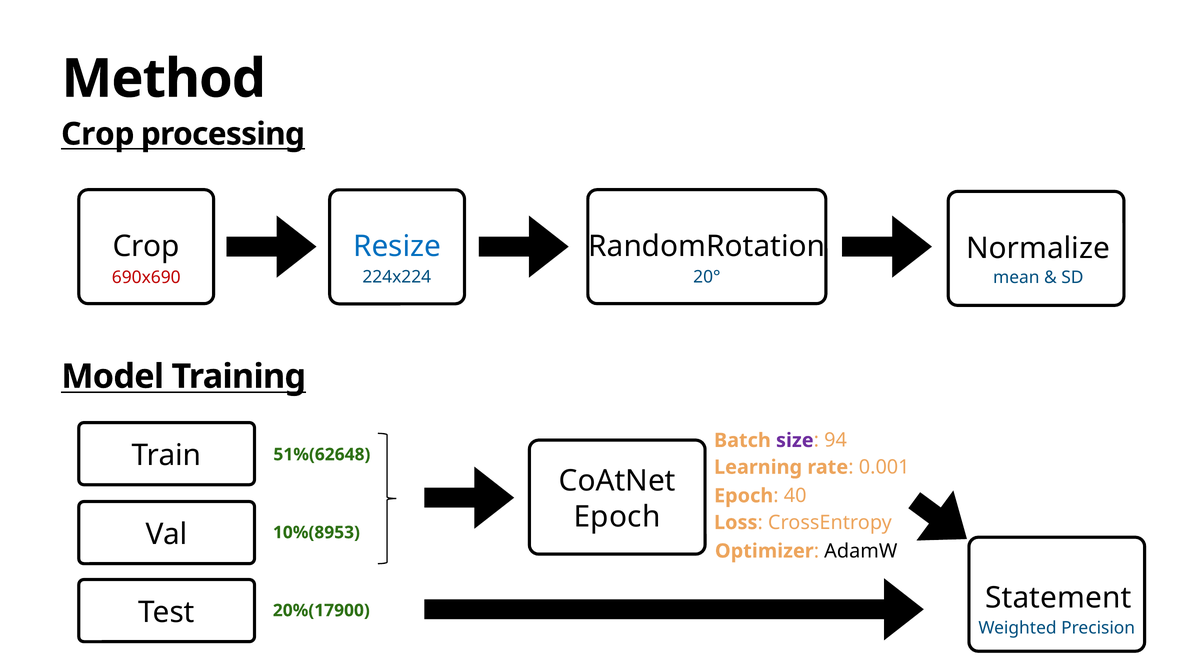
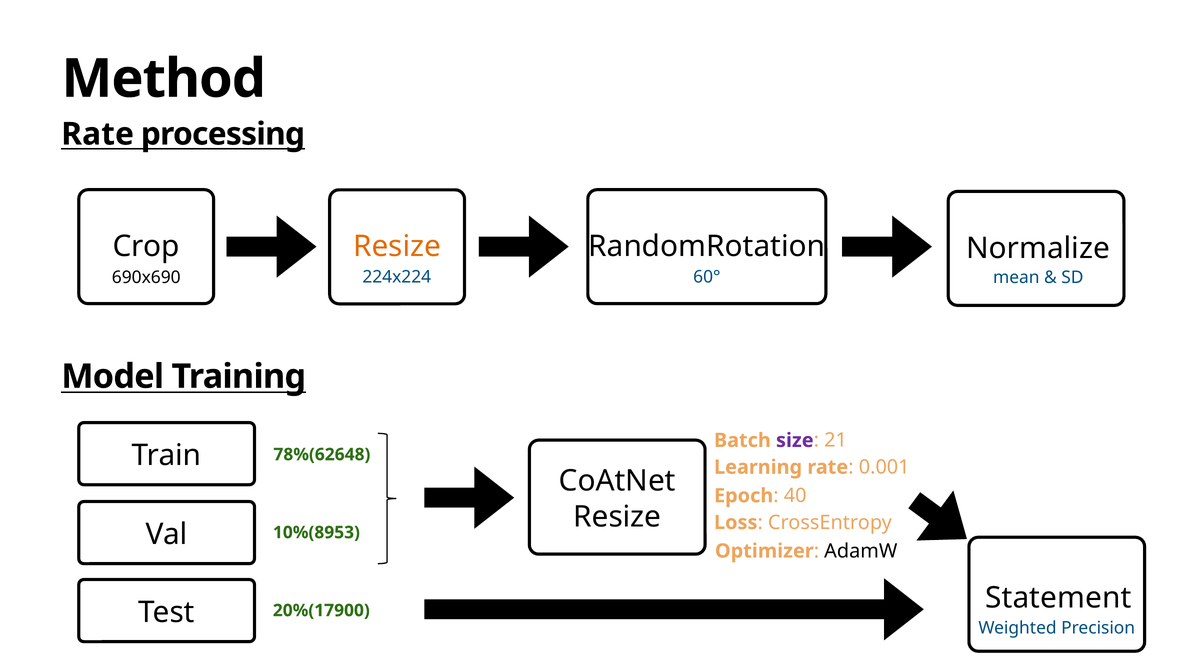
Crop at (98, 134): Crop -> Rate
Resize at (397, 247) colour: blue -> orange
690x690 colour: red -> black
20°: 20° -> 60°
94: 94 -> 21
51%(62648: 51%(62648 -> 78%(62648
Epoch at (617, 517): Epoch -> Resize
